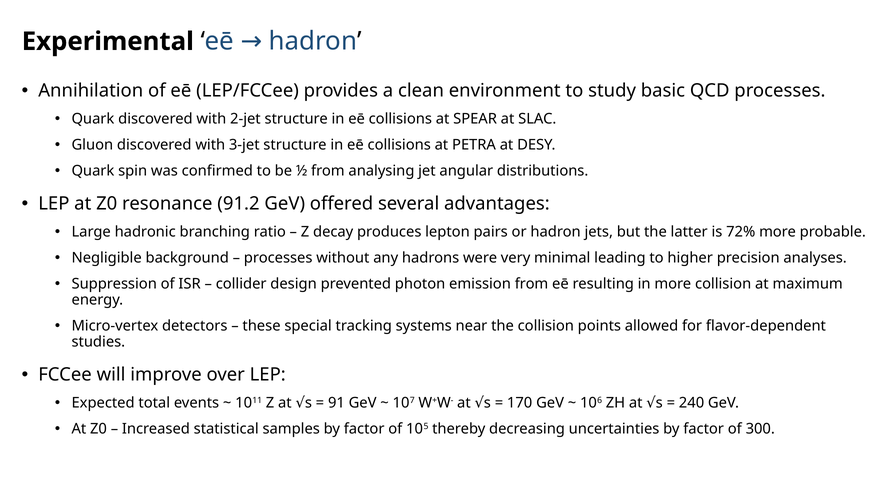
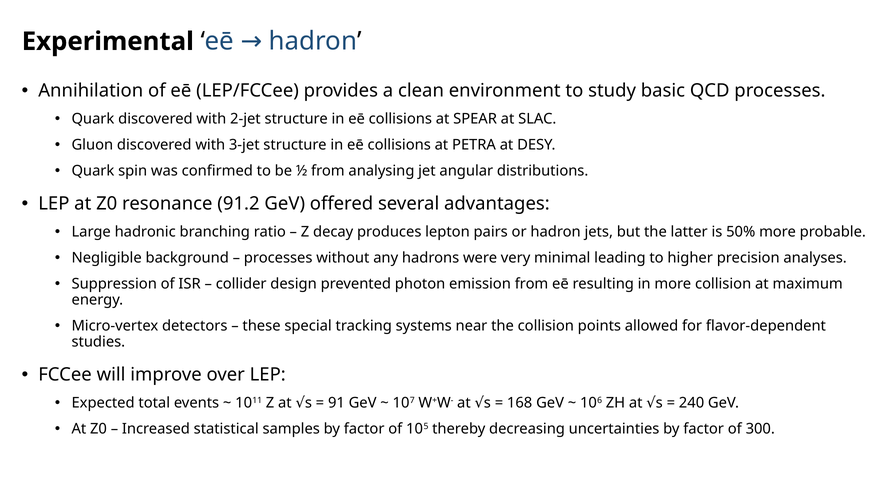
72%: 72% -> 50%
170: 170 -> 168
